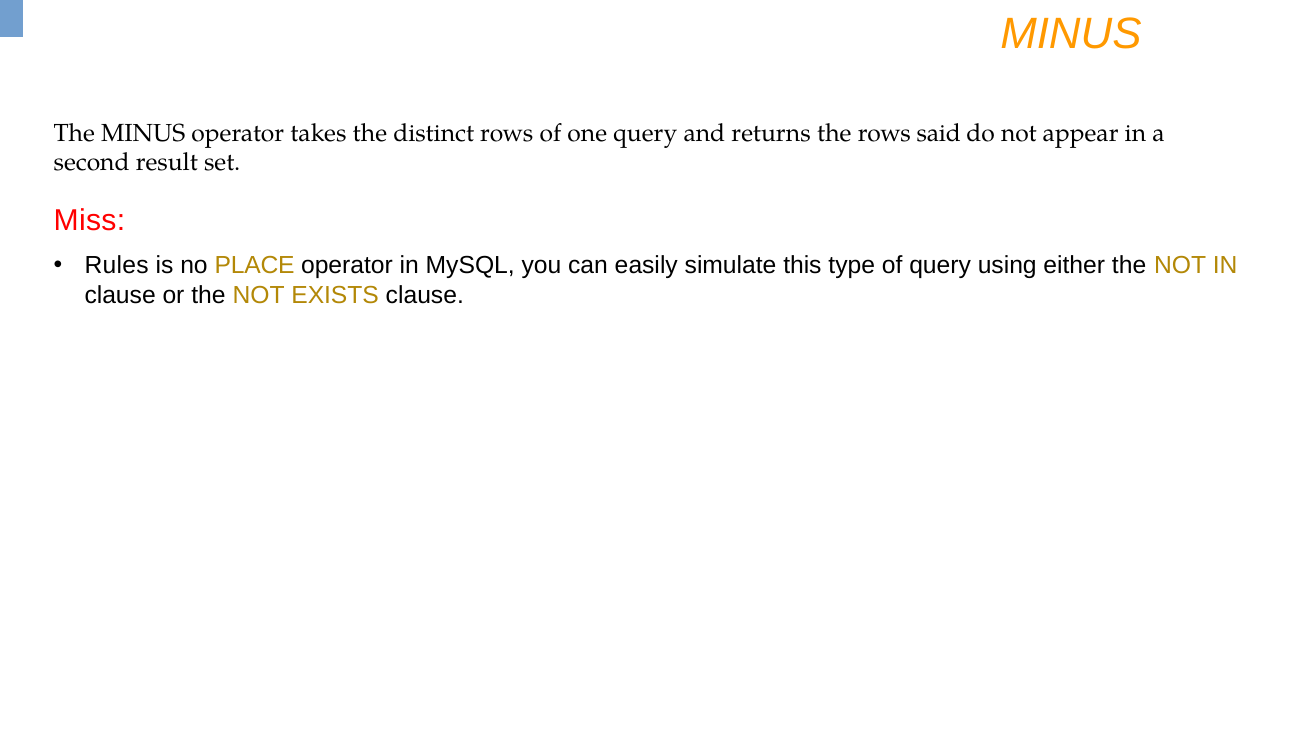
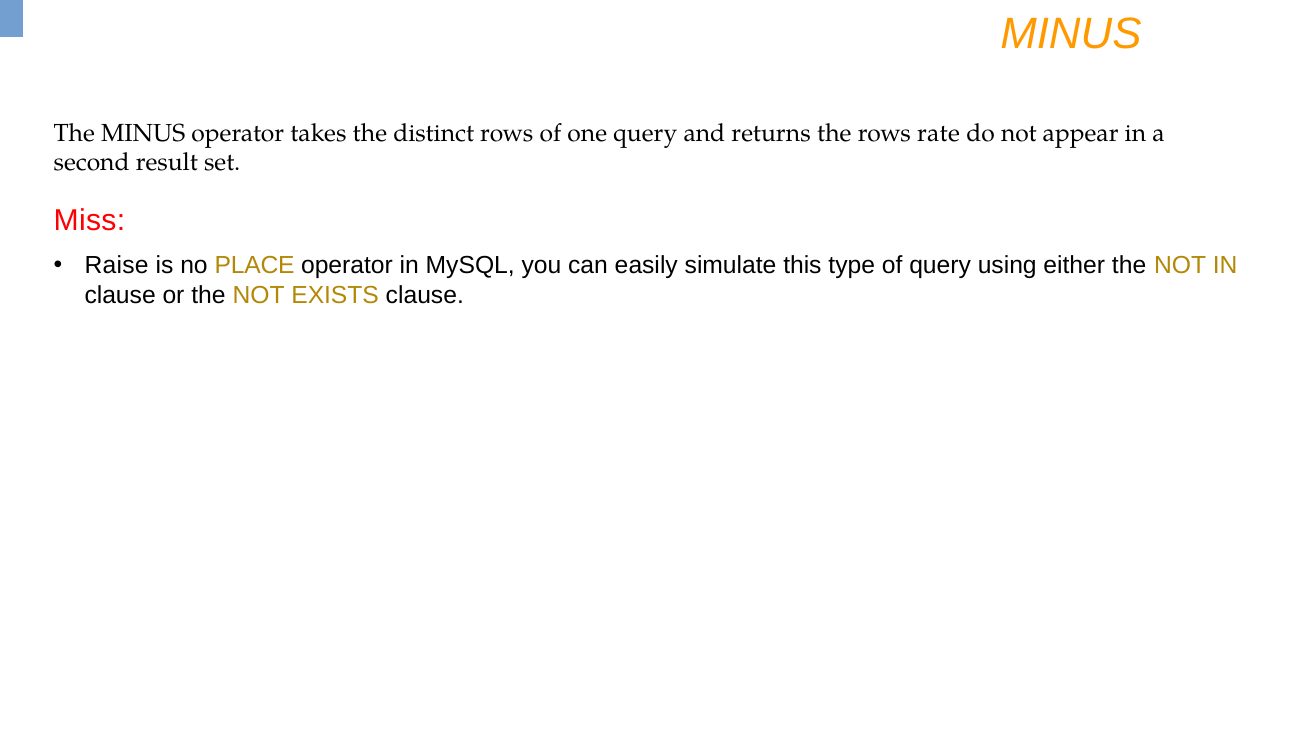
said: said -> rate
Rules: Rules -> Raise
